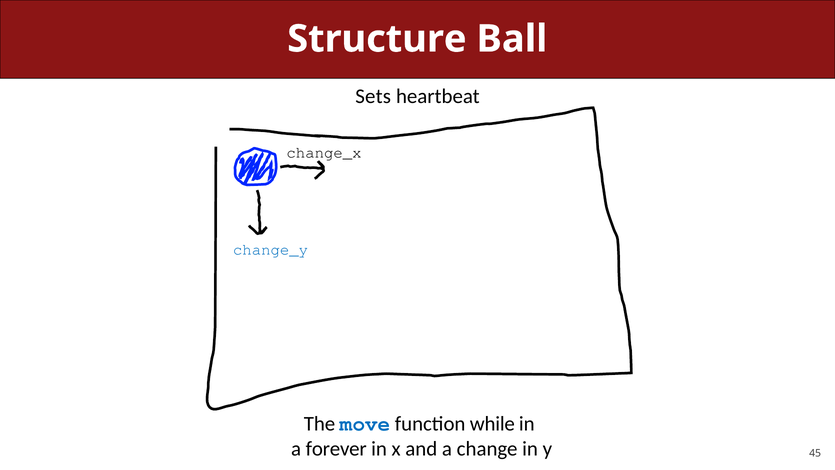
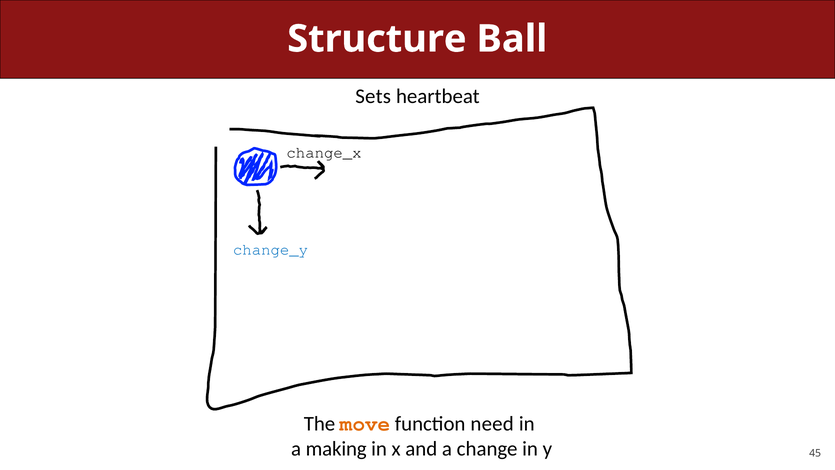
move colour: blue -> orange
while: while -> need
forever: forever -> making
